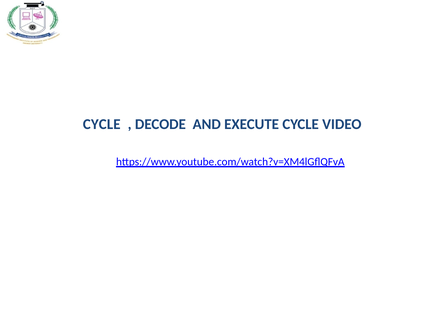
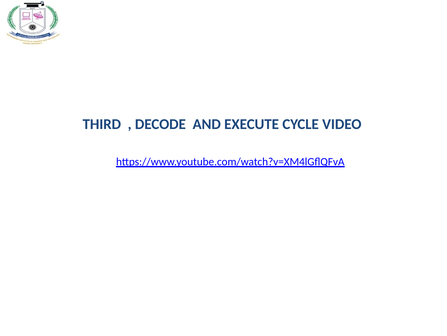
CYCLE at (102, 124): CYCLE -> THIRD
